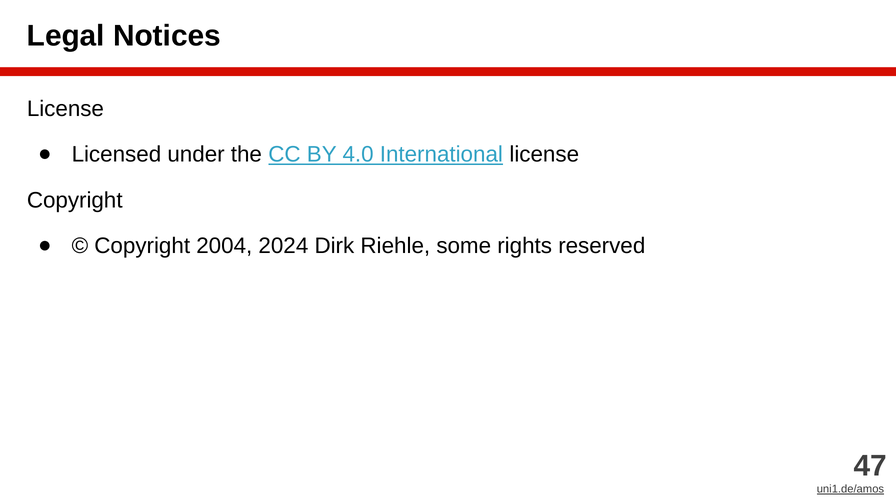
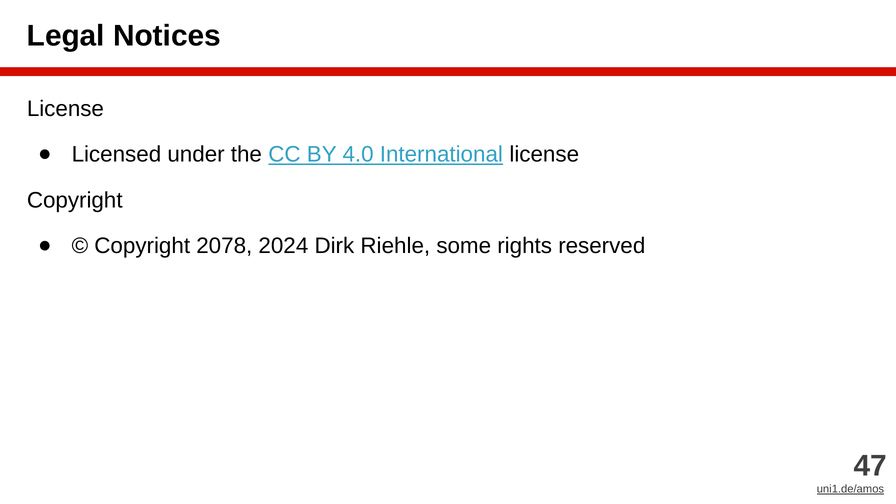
2004: 2004 -> 2078
